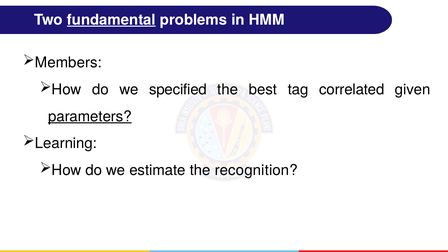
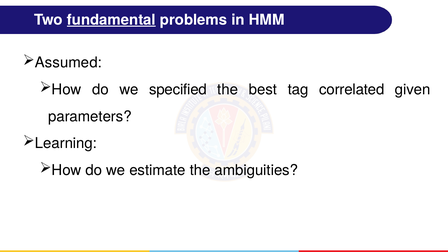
Members: Members -> Assumed
parameters underline: present -> none
recognition: recognition -> ambiguities
